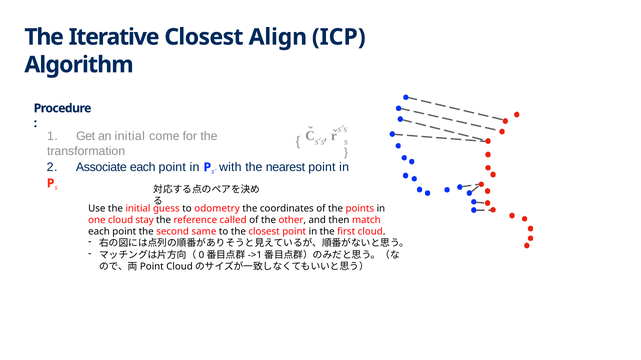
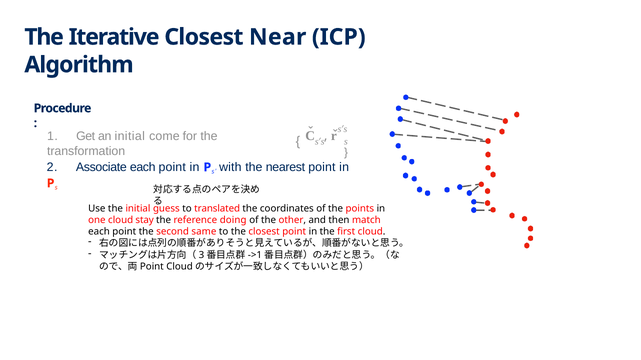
Align: Align -> Near
odometry: odometry -> translated
called: called -> doing
0: 0 -> 3
